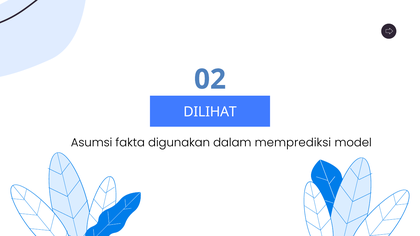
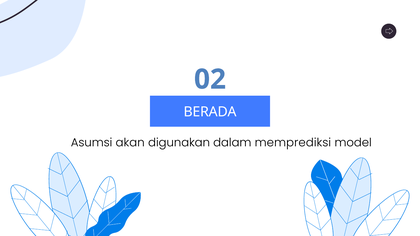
DILIHAT: DILIHAT -> BERADA
fakta: fakta -> akan
